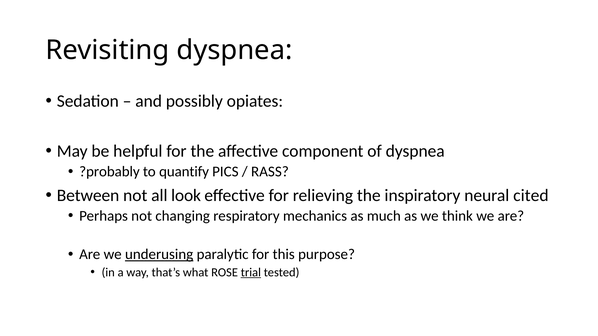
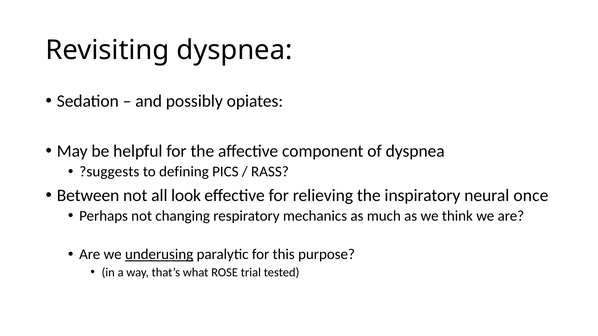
?probably: ?probably -> ?suggests
quantify: quantify -> defining
cited: cited -> once
trial underline: present -> none
